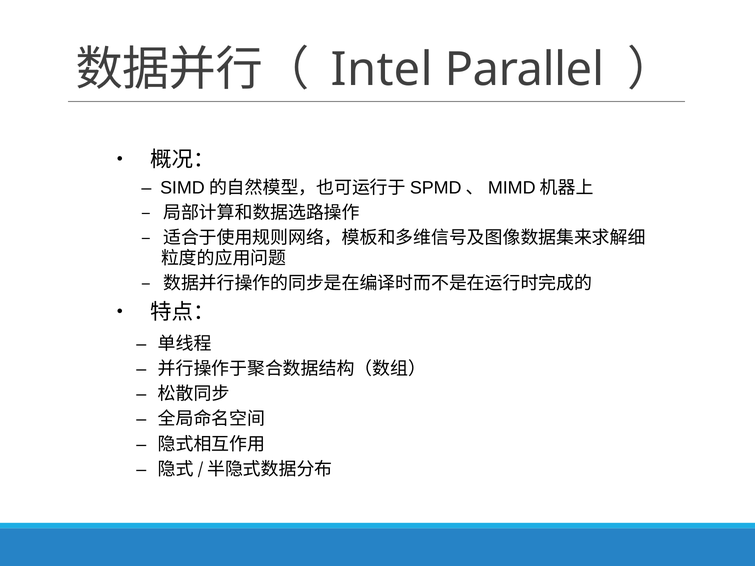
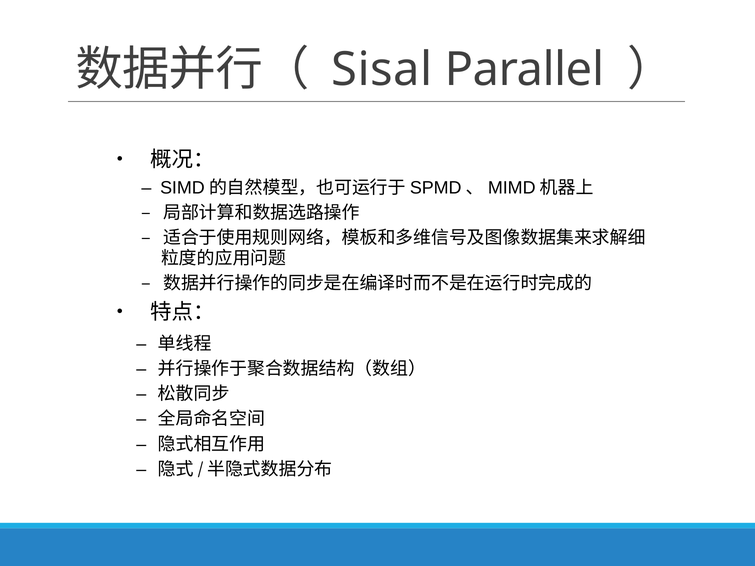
Intel: Intel -> Sisal
